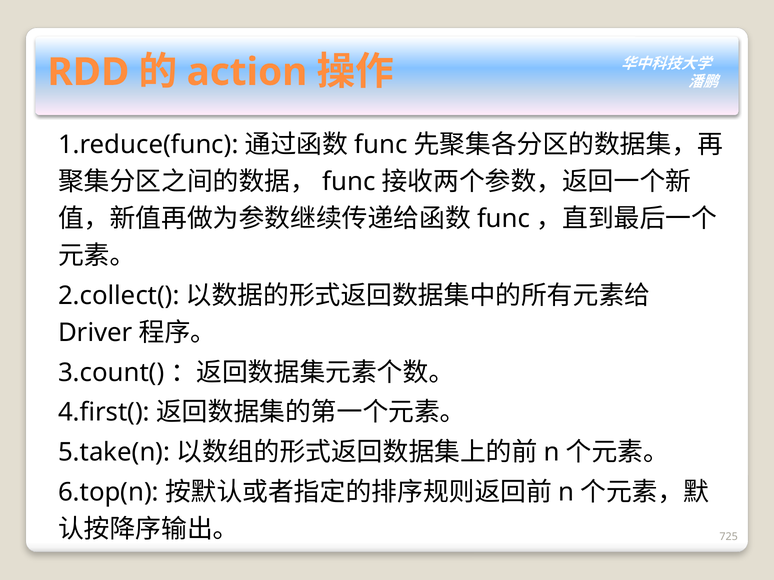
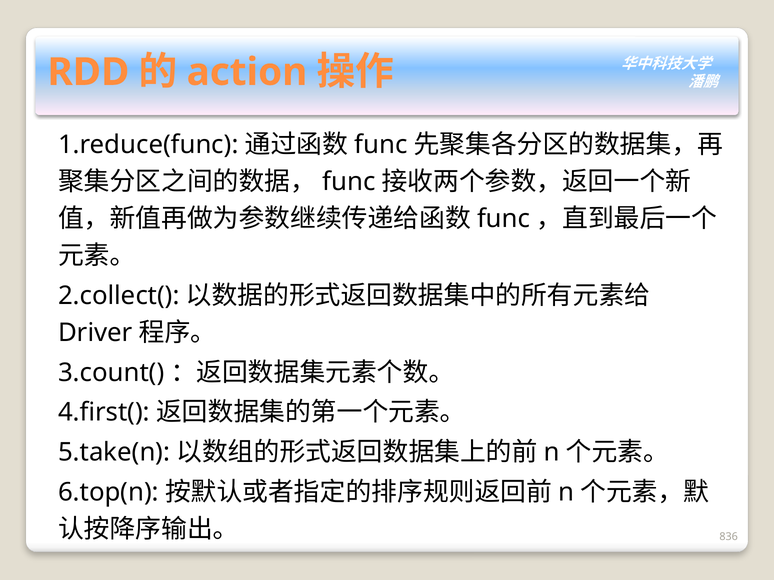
725: 725 -> 836
